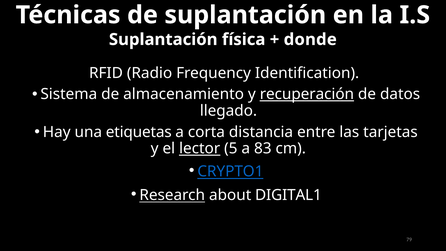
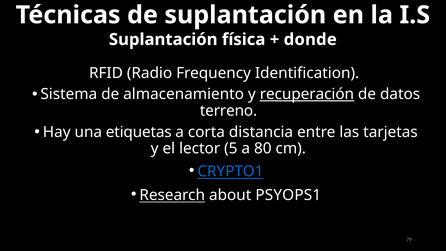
llegado: llegado -> terreno
lector underline: present -> none
83: 83 -> 80
DIGITAL1: DIGITAL1 -> PSYOPS1
